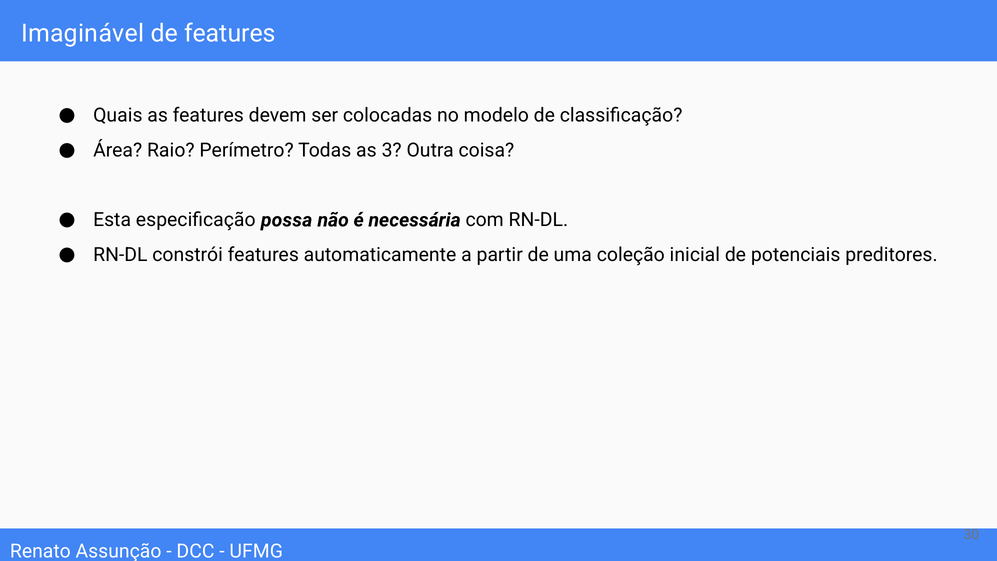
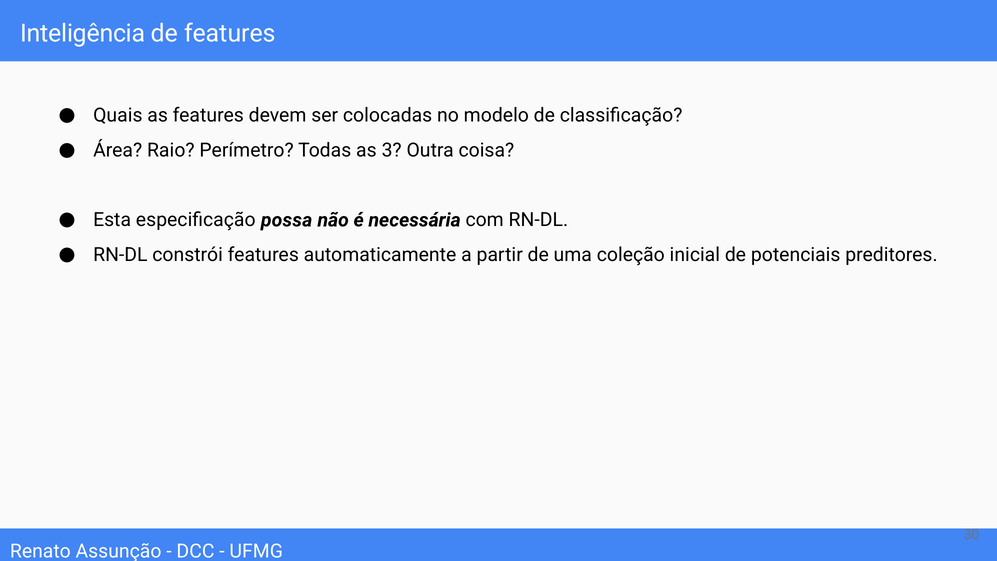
Imaginável: Imaginável -> Inteligência
